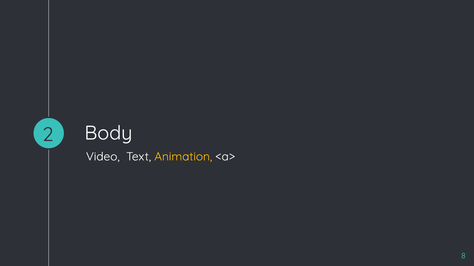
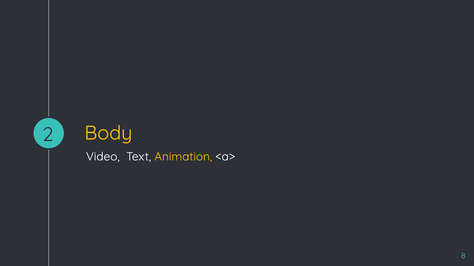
Body colour: white -> yellow
